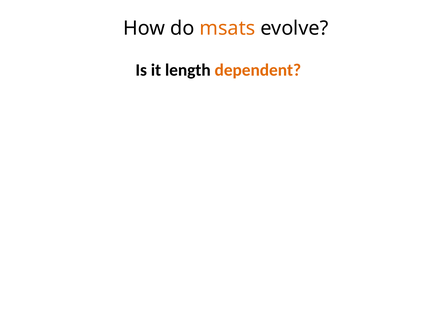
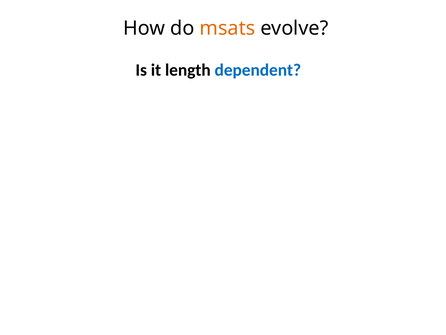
dependent colour: orange -> blue
